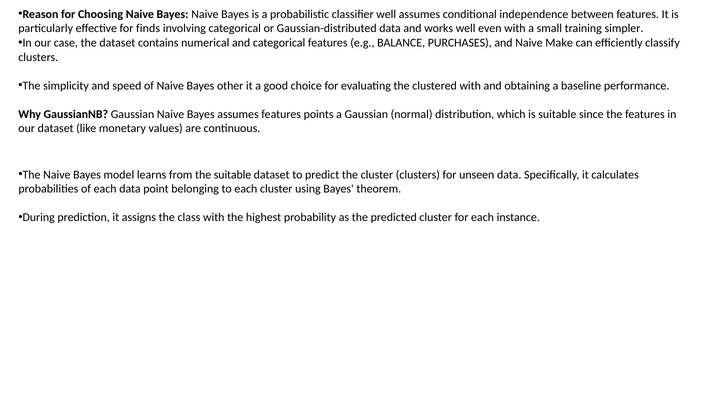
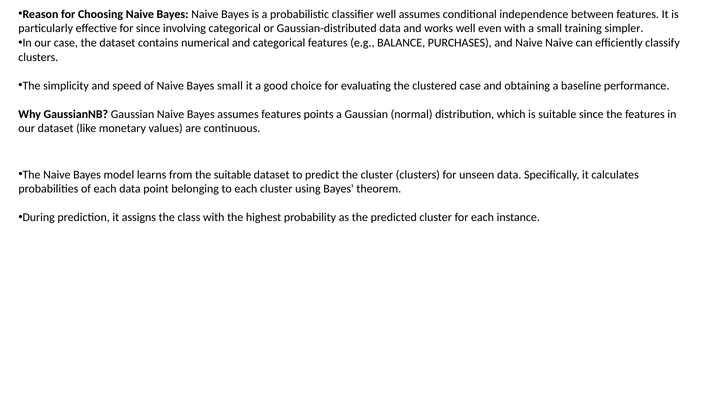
for finds: finds -> since
Naive Make: Make -> Naive
Bayes other: other -> small
clustered with: with -> case
